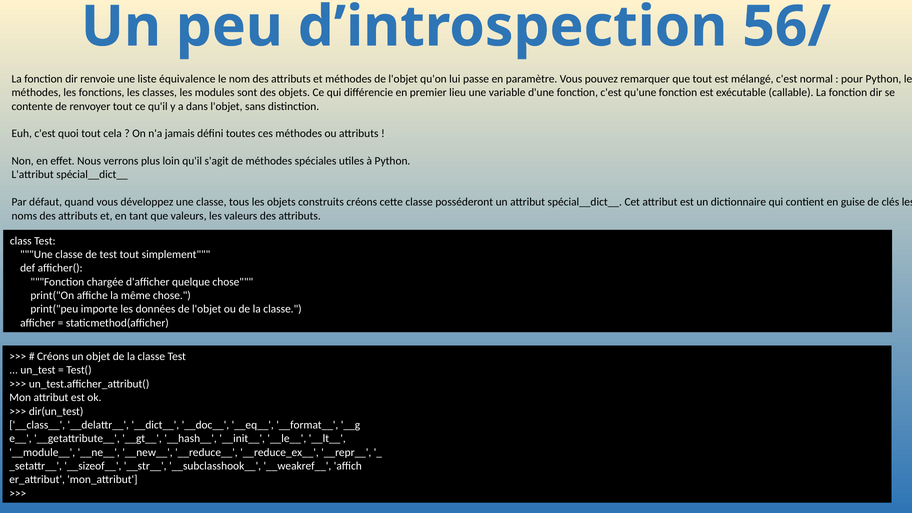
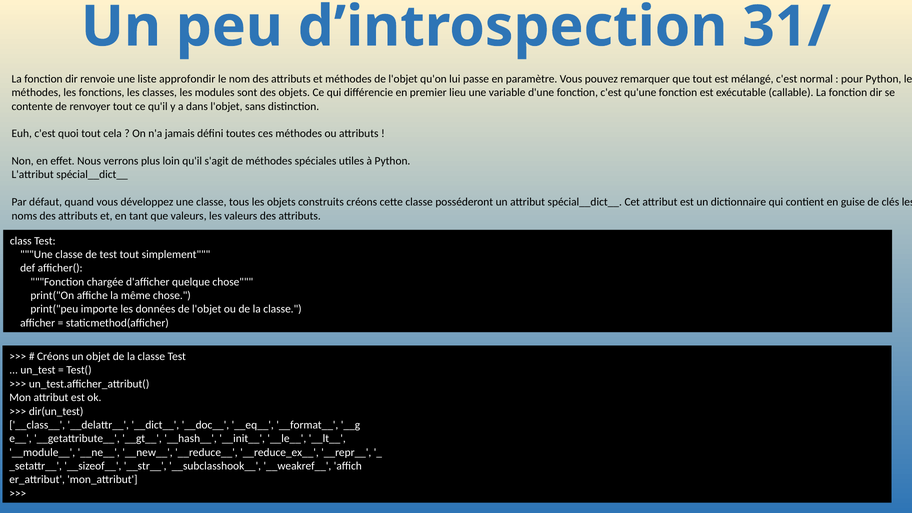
56/: 56/ -> 31/
équivalence: équivalence -> approfondir
